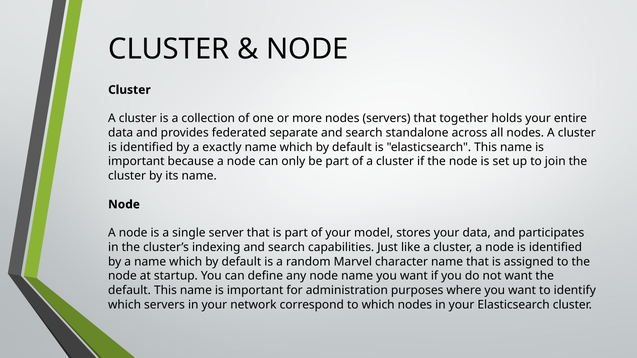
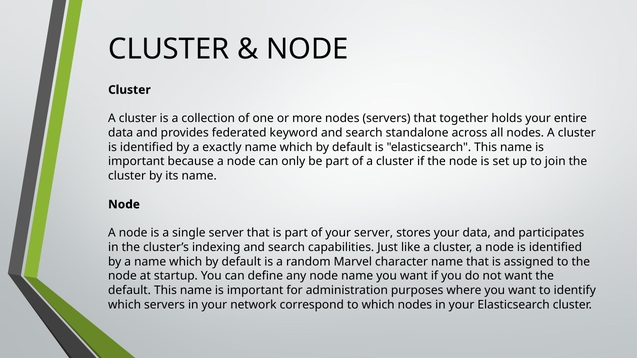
separate: separate -> keyword
your model: model -> server
